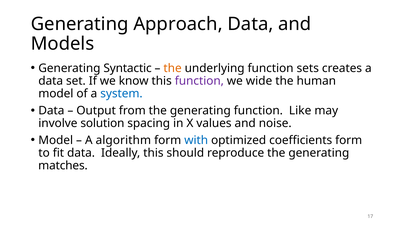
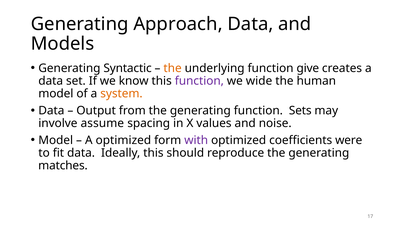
sets: sets -> give
system colour: blue -> orange
Like: Like -> Sets
solution: solution -> assume
A algorithm: algorithm -> optimized
with colour: blue -> purple
coefficients form: form -> were
